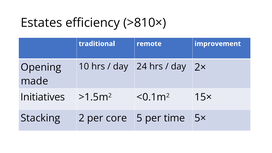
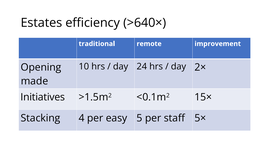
>810×: >810× -> >640×
2: 2 -> 4
core: core -> easy
time: time -> staff
